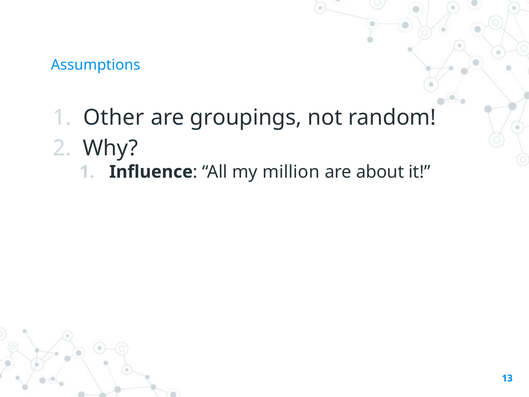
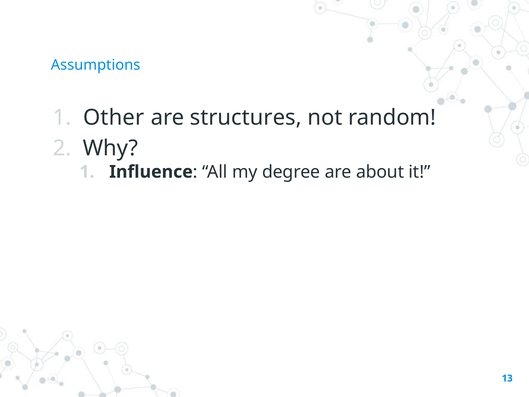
groupings: groupings -> structures
million: million -> degree
